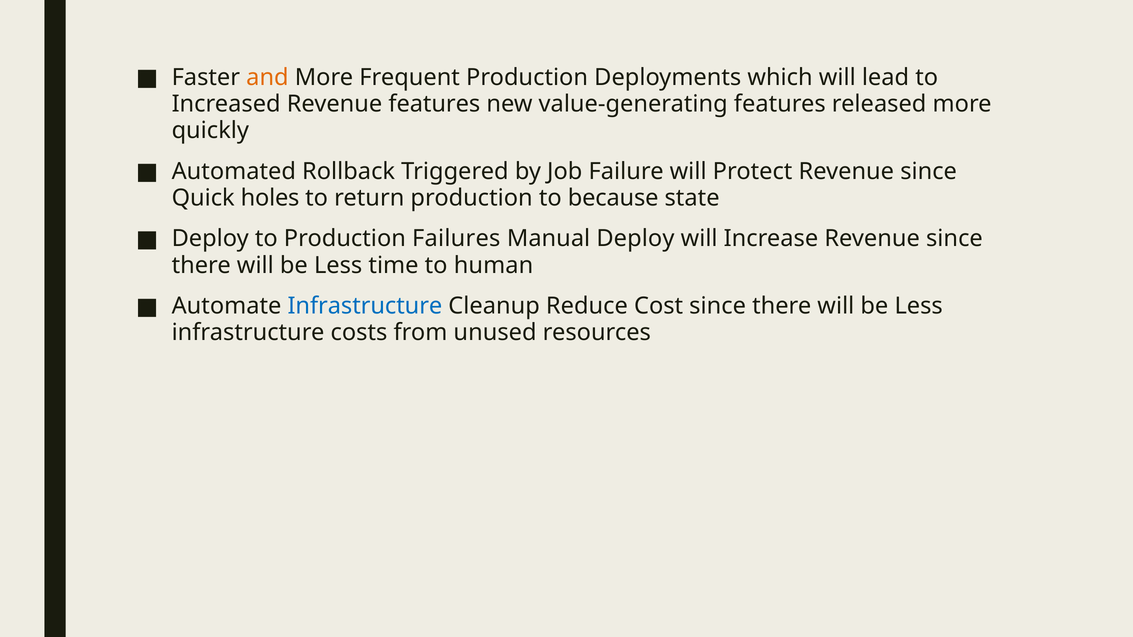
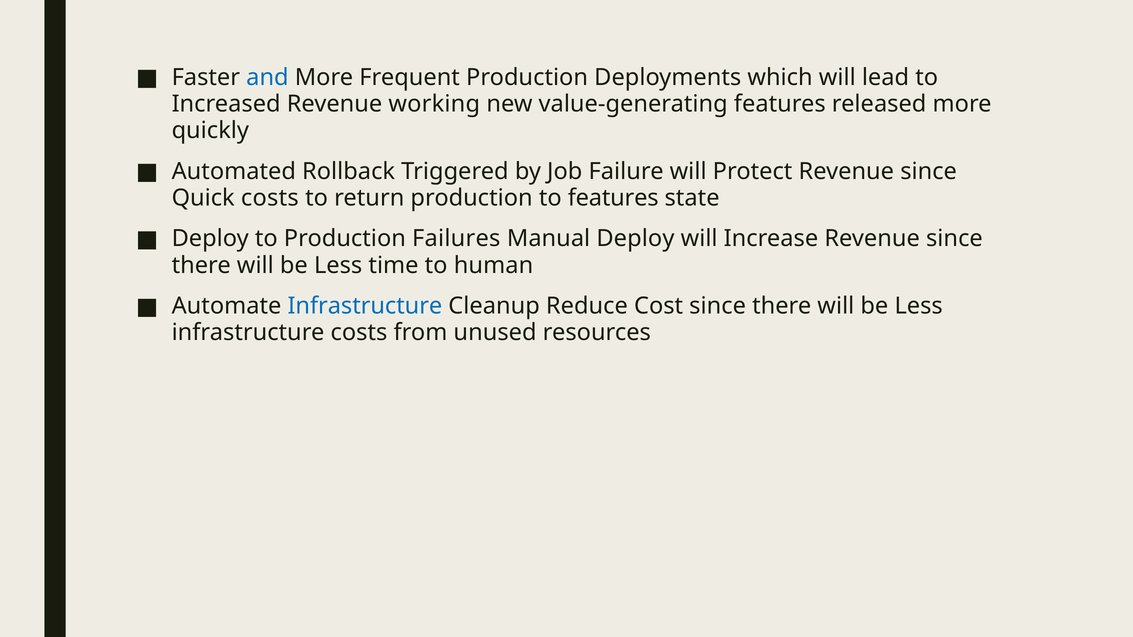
and colour: orange -> blue
Revenue features: features -> working
Quick holes: holes -> costs
to because: because -> features
